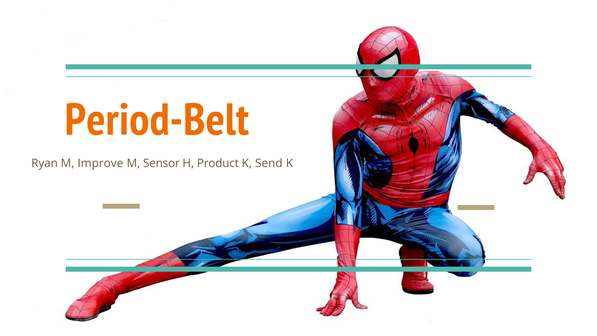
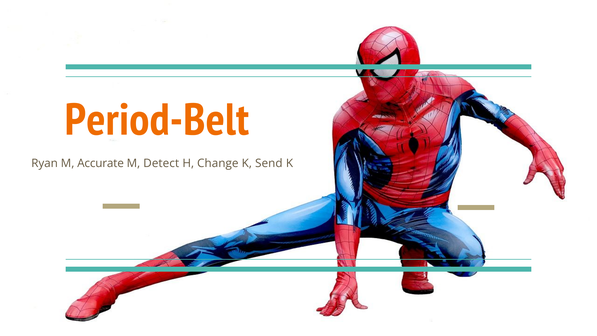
Improve: Improve -> Accurate
Sensor: Sensor -> Detect
Product: Product -> Change
